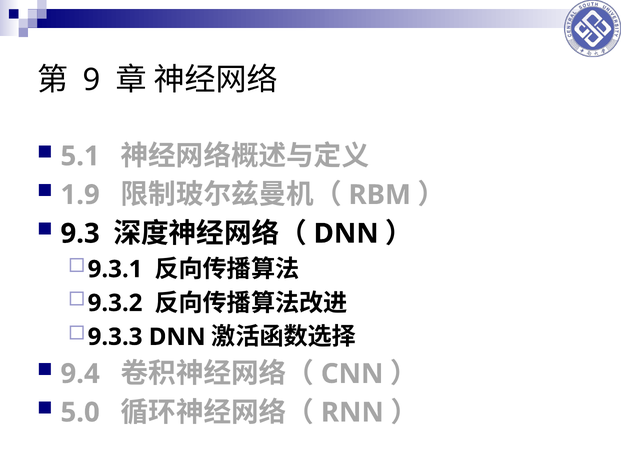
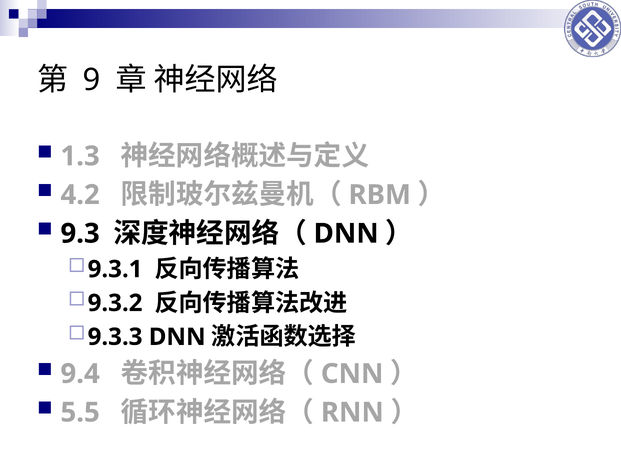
5.1: 5.1 -> 1.3
1.9: 1.9 -> 4.2
5.0: 5.0 -> 5.5
